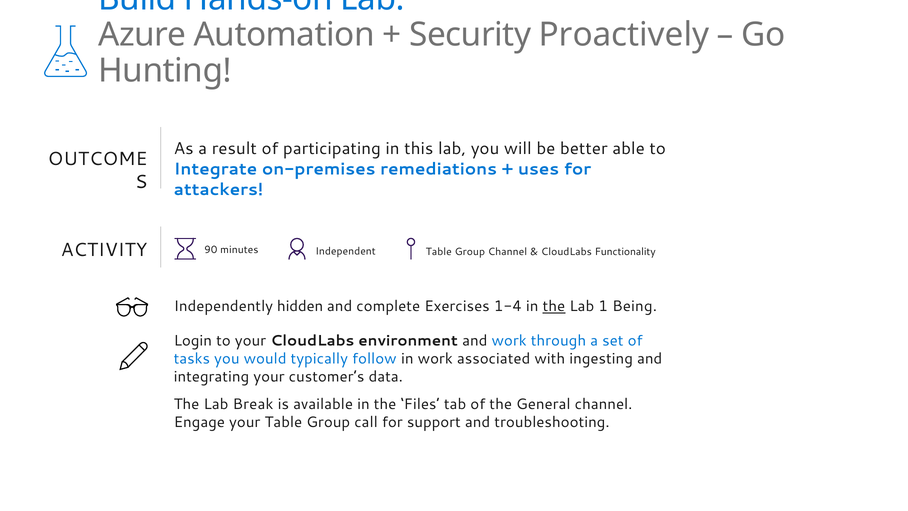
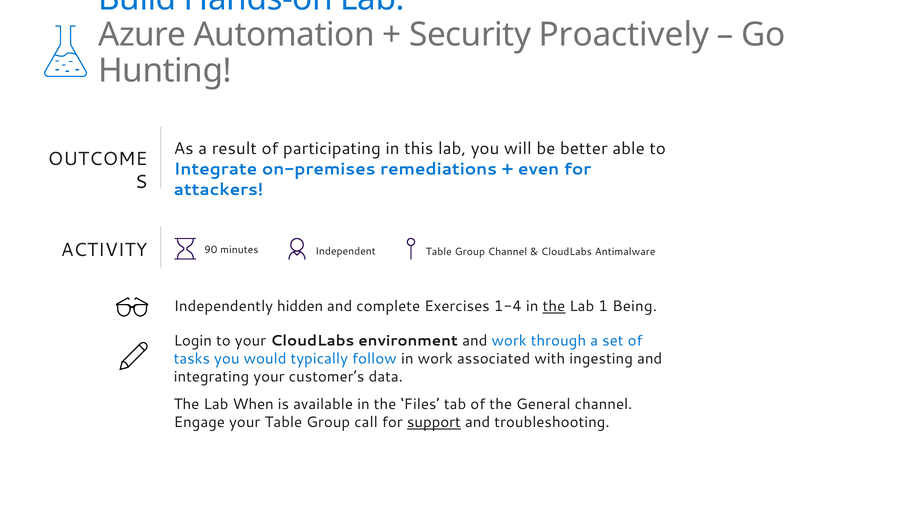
uses: uses -> even
Functionality: Functionality -> Antimalware
Break: Break -> When
support underline: none -> present
